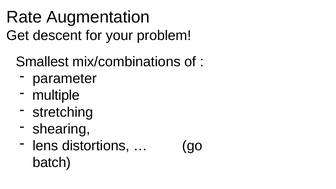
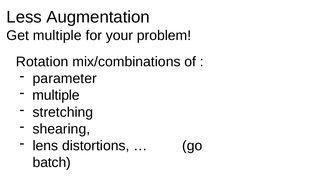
Rate: Rate -> Less
Get descent: descent -> multiple
Smallest: Smallest -> Rotation
